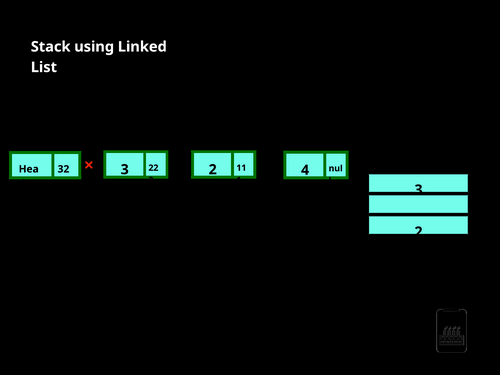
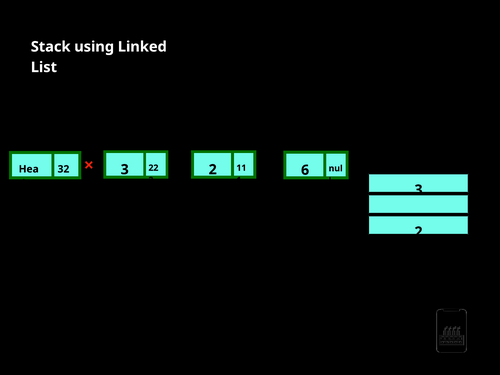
4: 4 -> 6
